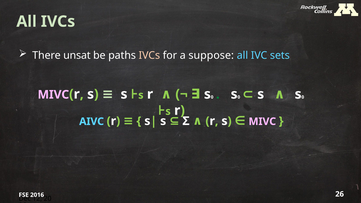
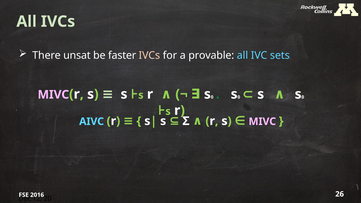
paths: paths -> faster
suppose: suppose -> provable
